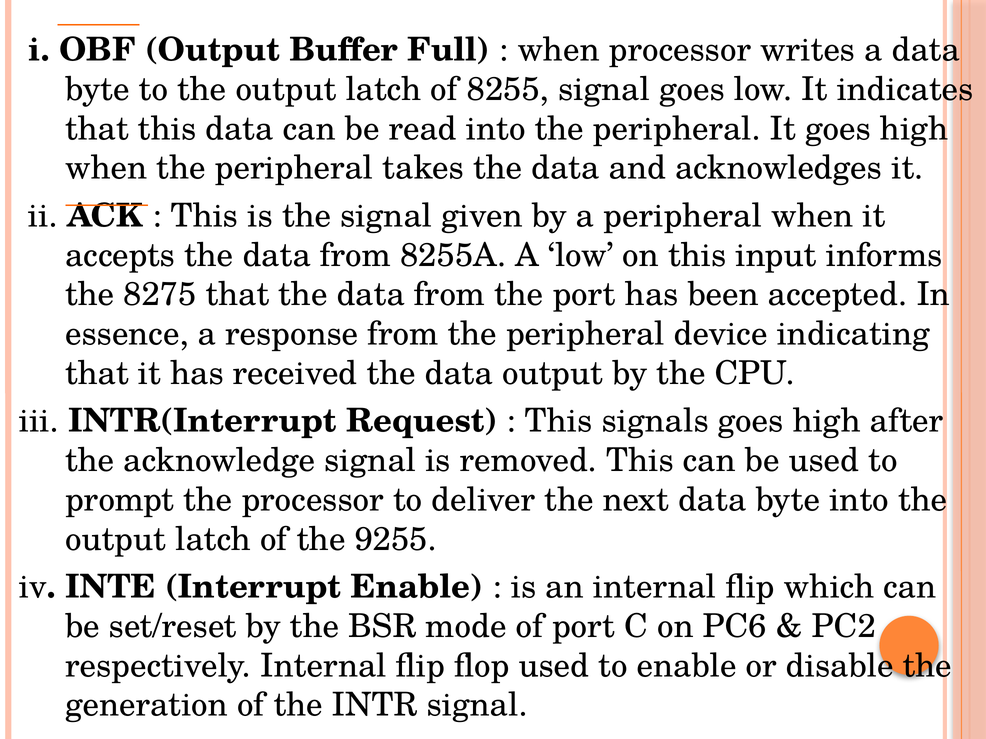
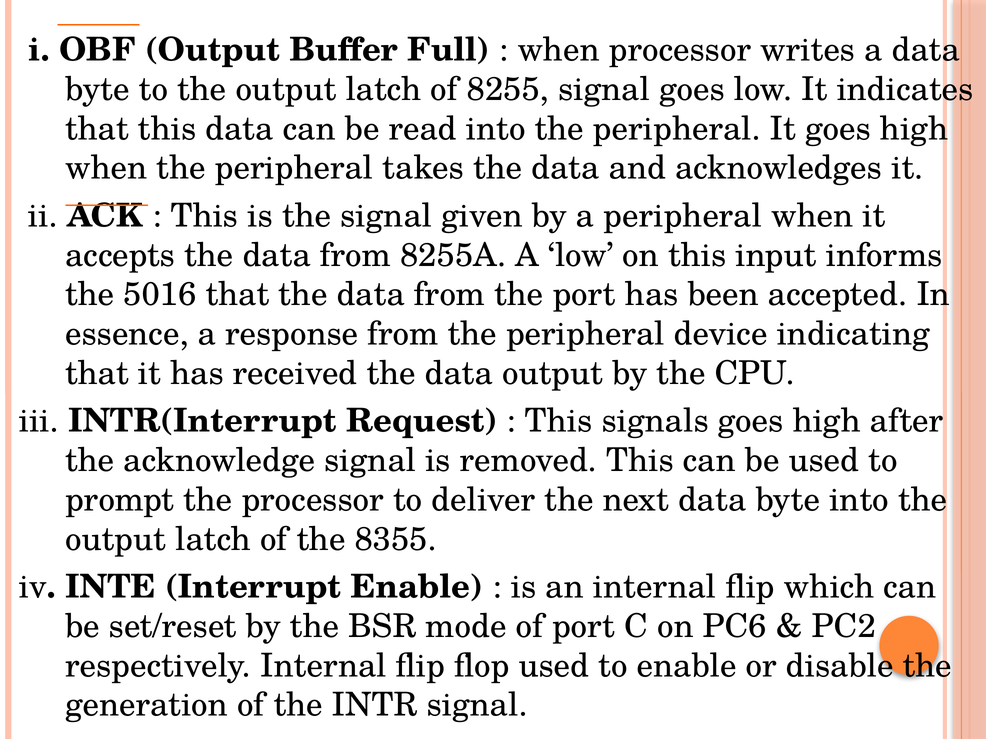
8275: 8275 -> 5016
9255: 9255 -> 8355
